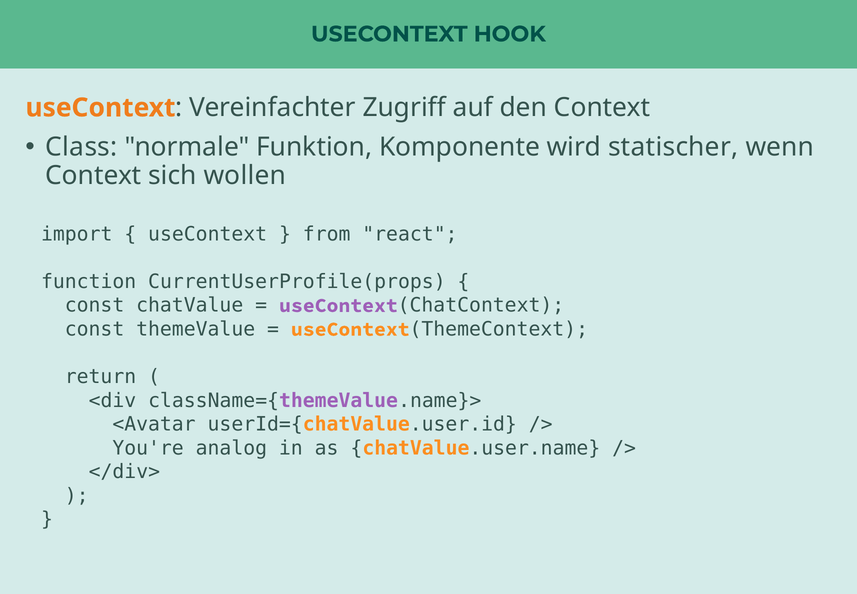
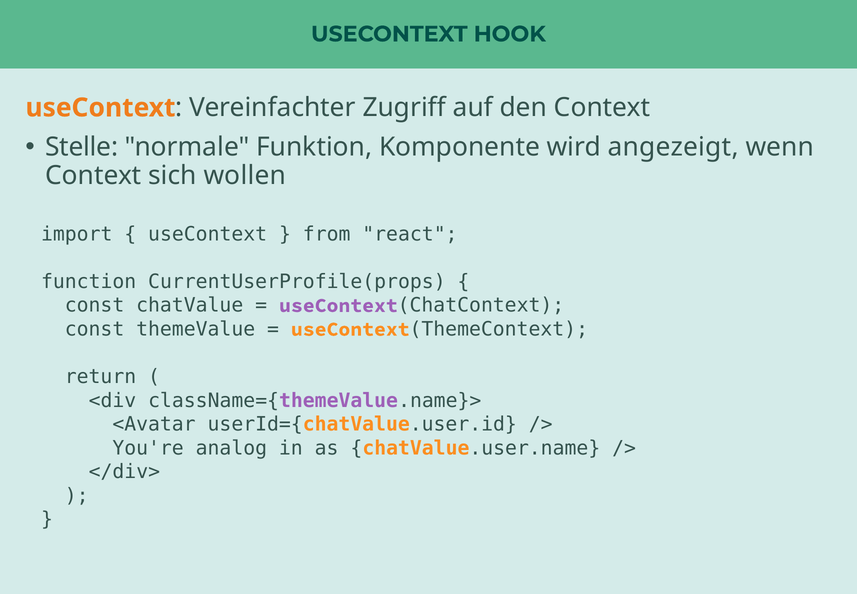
Class: Class -> Stelle
statischer: statischer -> angezeigt
